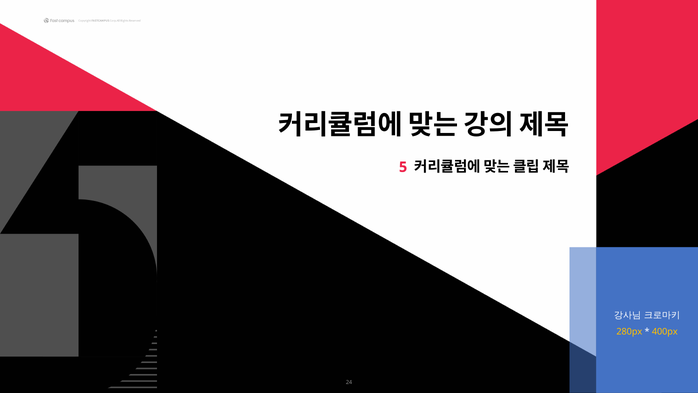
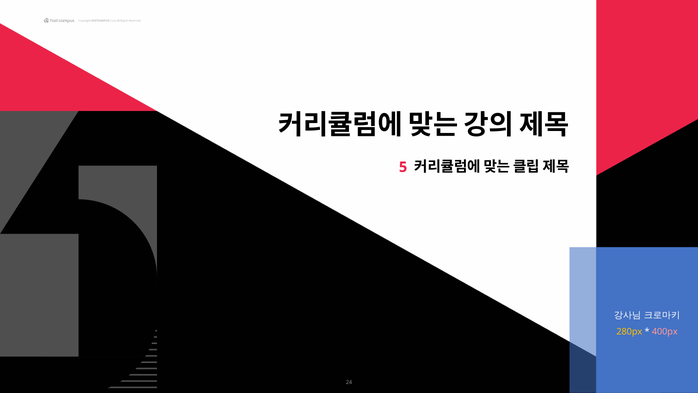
400px colour: yellow -> pink
